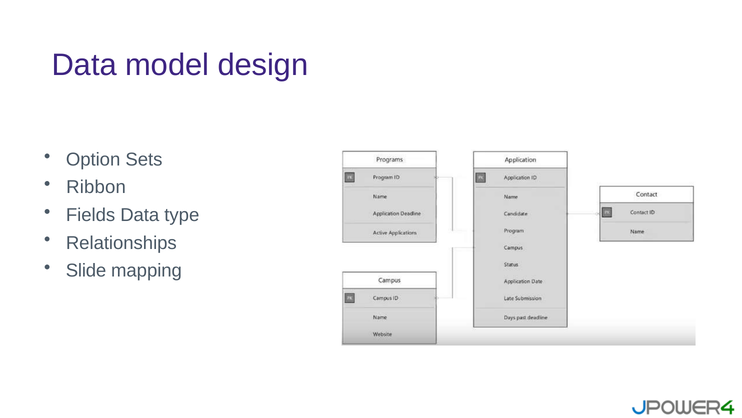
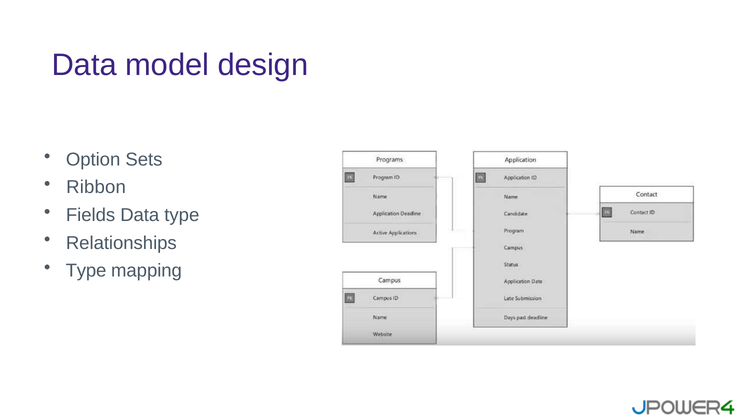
Slide at (86, 270): Slide -> Type
